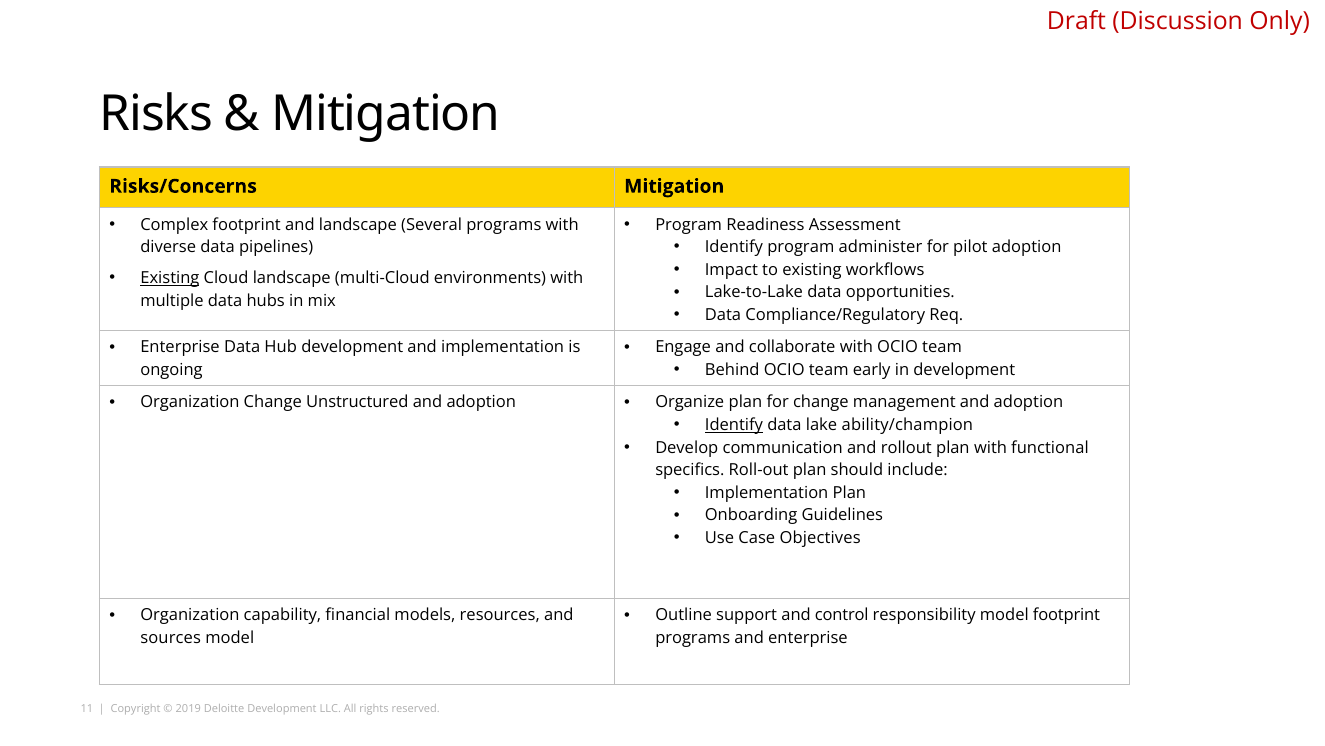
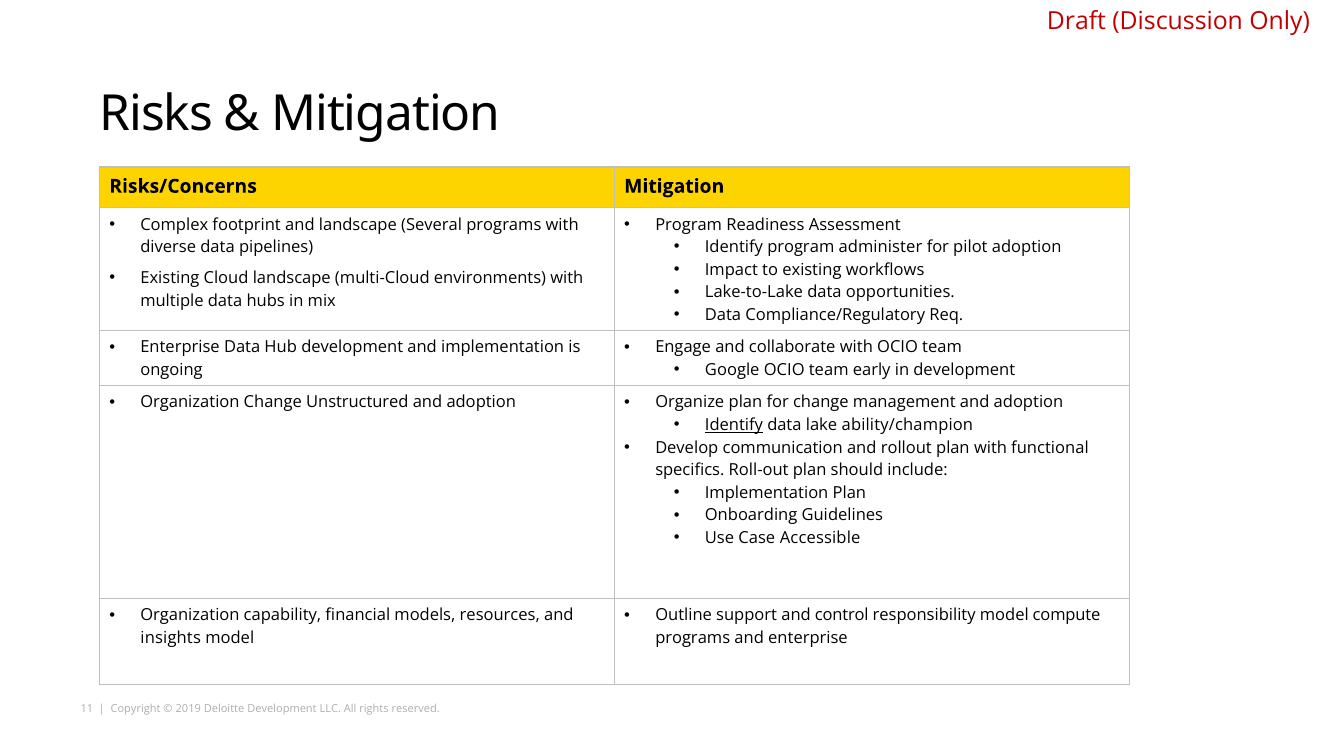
Existing at (170, 278) underline: present -> none
Behind: Behind -> Google
Objectives: Objectives -> Accessible
model footprint: footprint -> compute
sources: sources -> insights
